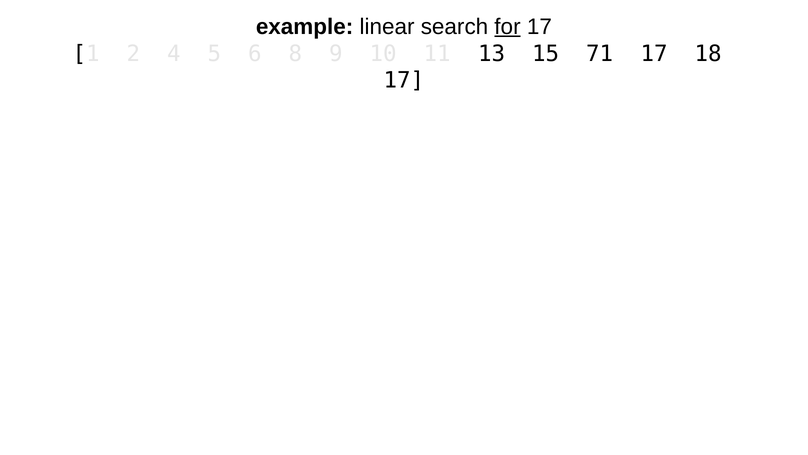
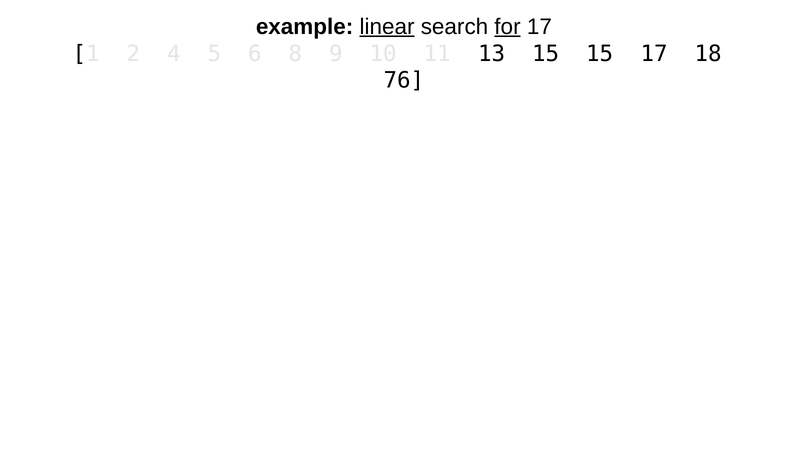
linear underline: none -> present
15 71: 71 -> 15
17 at (404, 80): 17 -> 76
